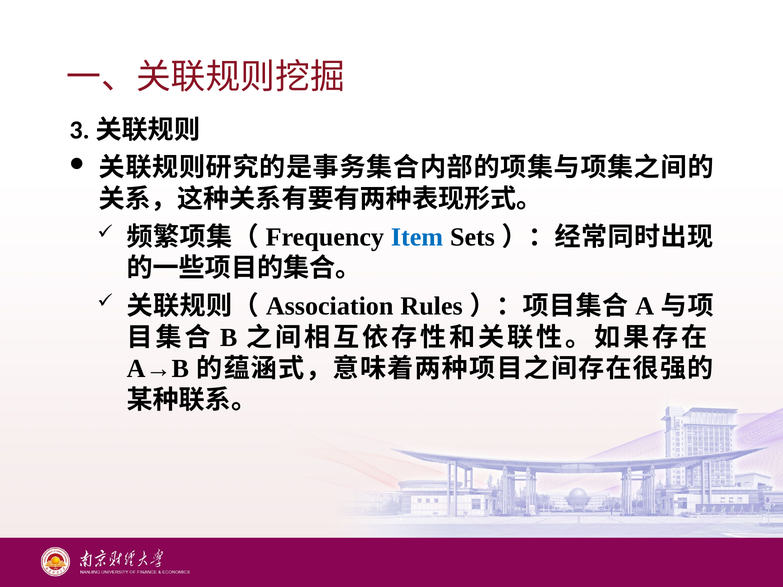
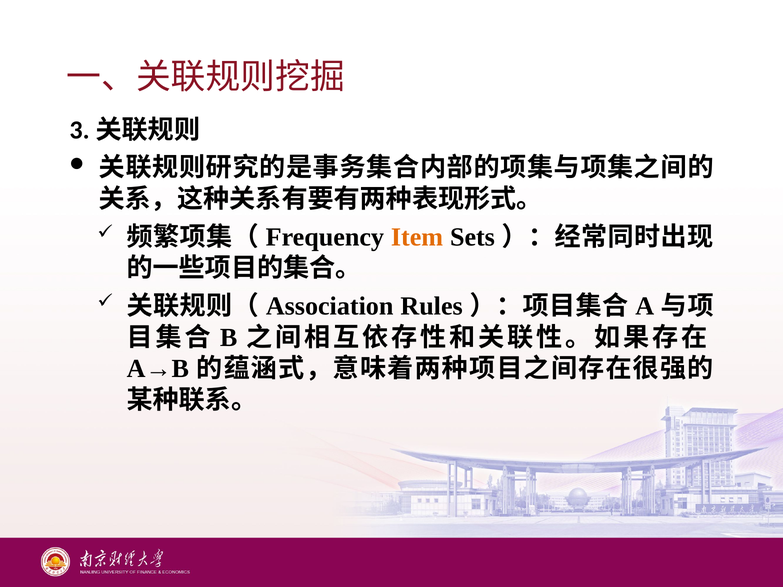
Item colour: blue -> orange
